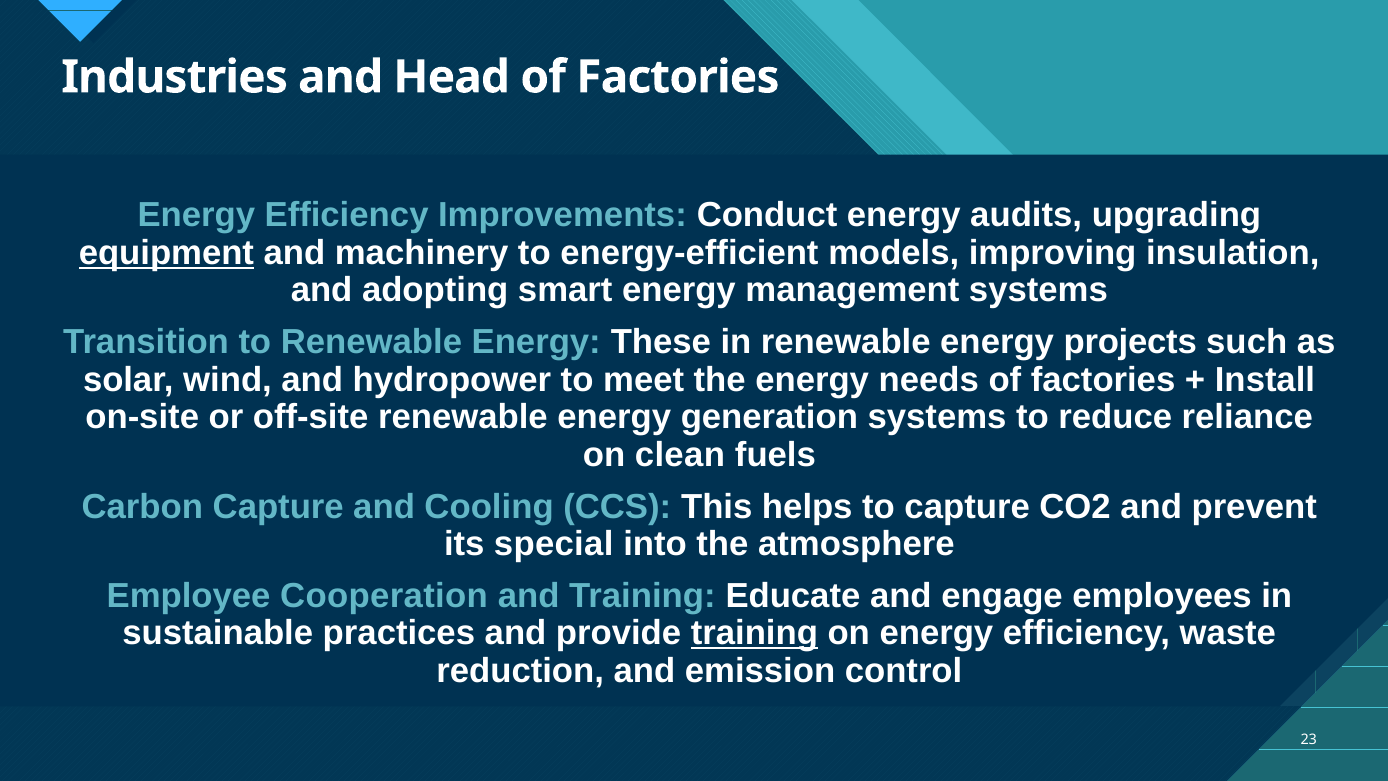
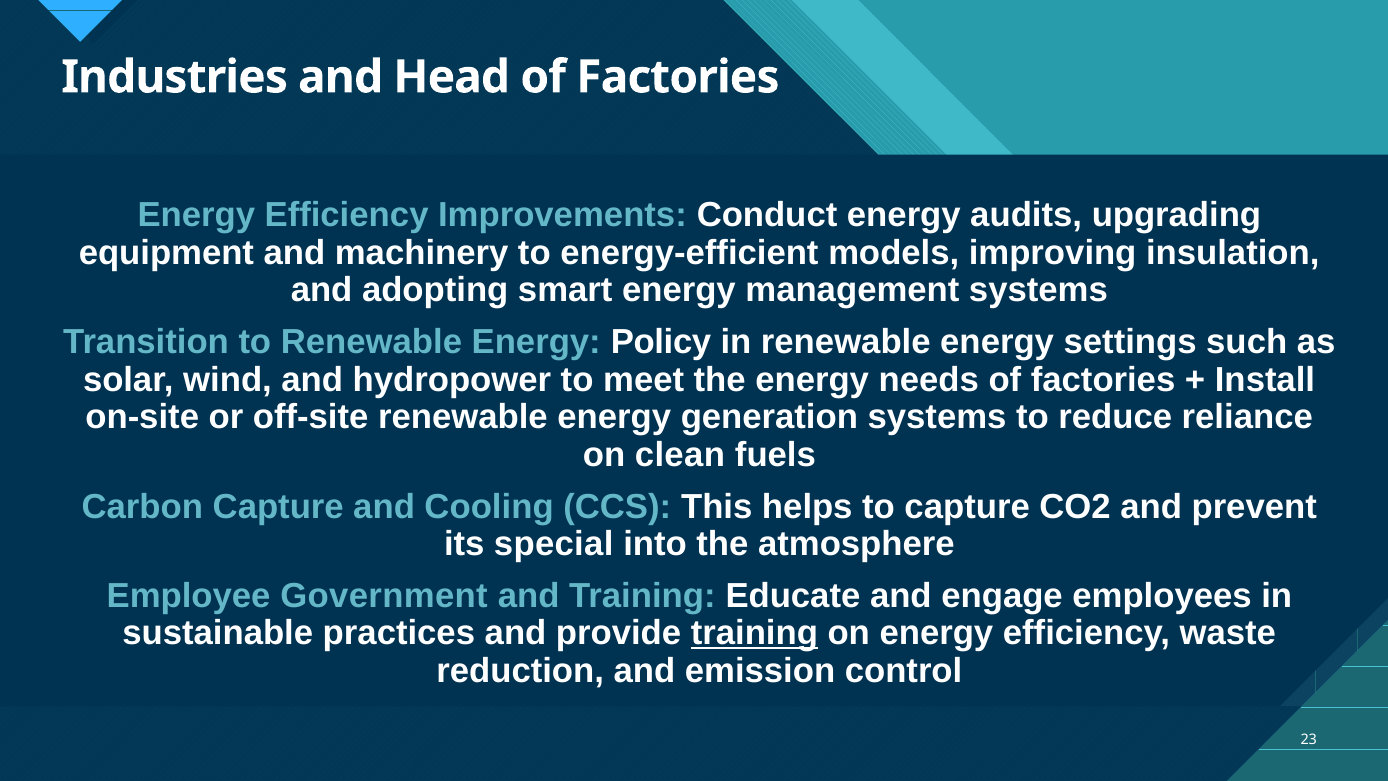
equipment underline: present -> none
These: These -> Policy
projects: projects -> settings
Cooperation: Cooperation -> Government
